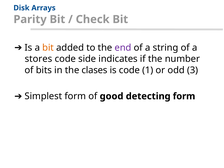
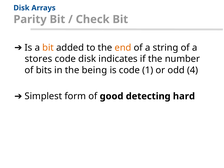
end colour: purple -> orange
code side: side -> disk
clases: clases -> being
3: 3 -> 4
detecting form: form -> hard
